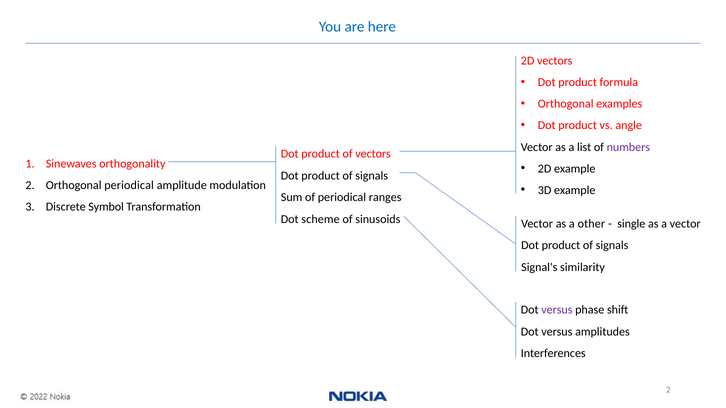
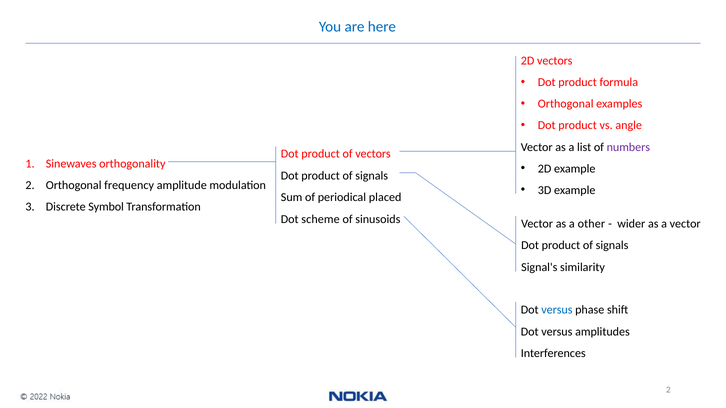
Orthogonal periodical: periodical -> frequency
ranges: ranges -> placed
single: single -> wider
versus at (557, 310) colour: purple -> blue
